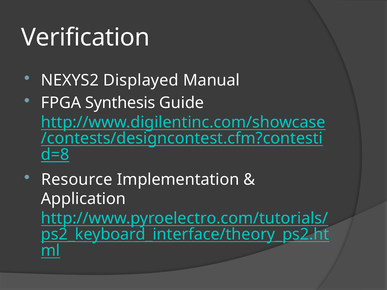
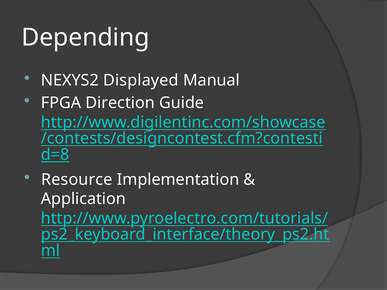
Verification: Verification -> Depending
Synthesis: Synthesis -> Direction
